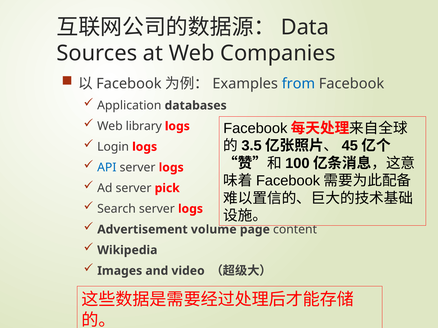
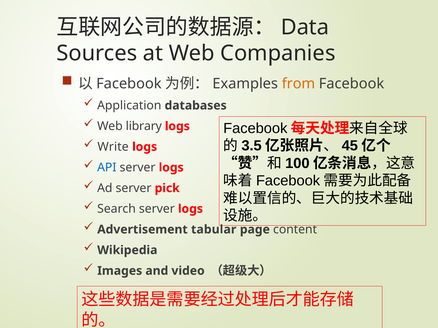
from colour: blue -> orange
Login: Login -> Write
volume: volume -> tabular
